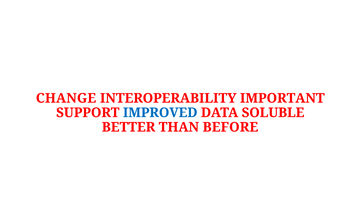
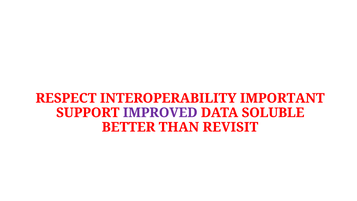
CHANGE: CHANGE -> RESPECT
IMPROVED colour: blue -> purple
BEFORE: BEFORE -> REVISIT
